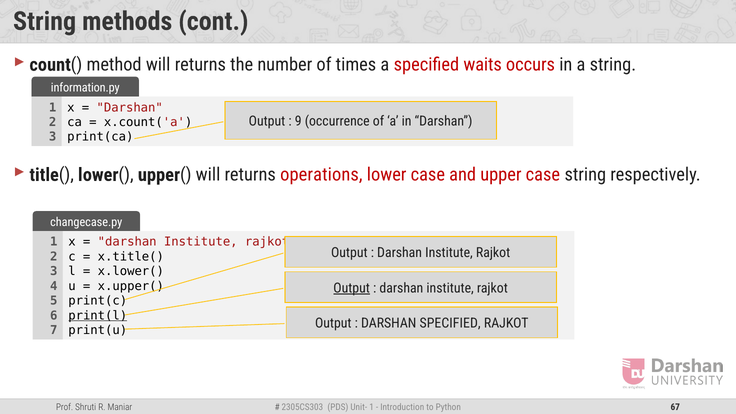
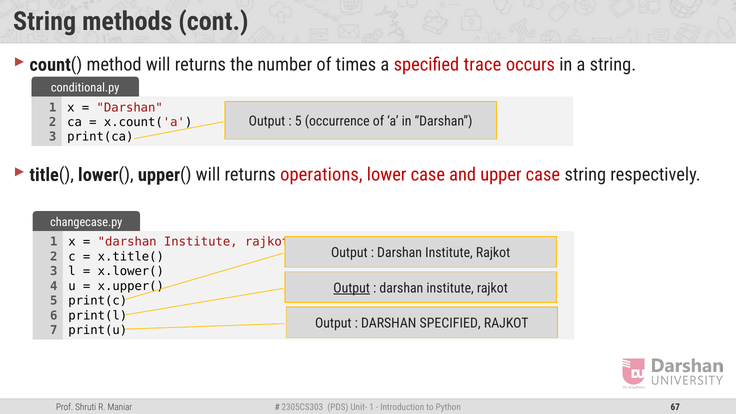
waits: waits -> trace
information.py: information.py -> conditional.py
9 at (298, 121): 9 -> 5
print(l underline: present -> none
